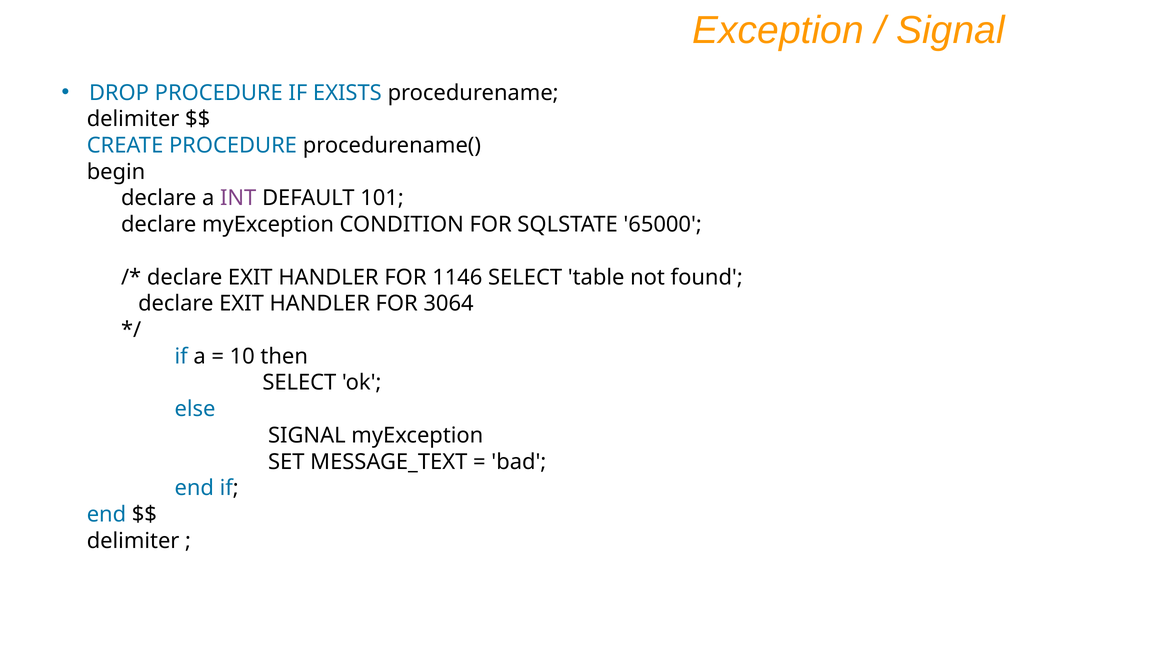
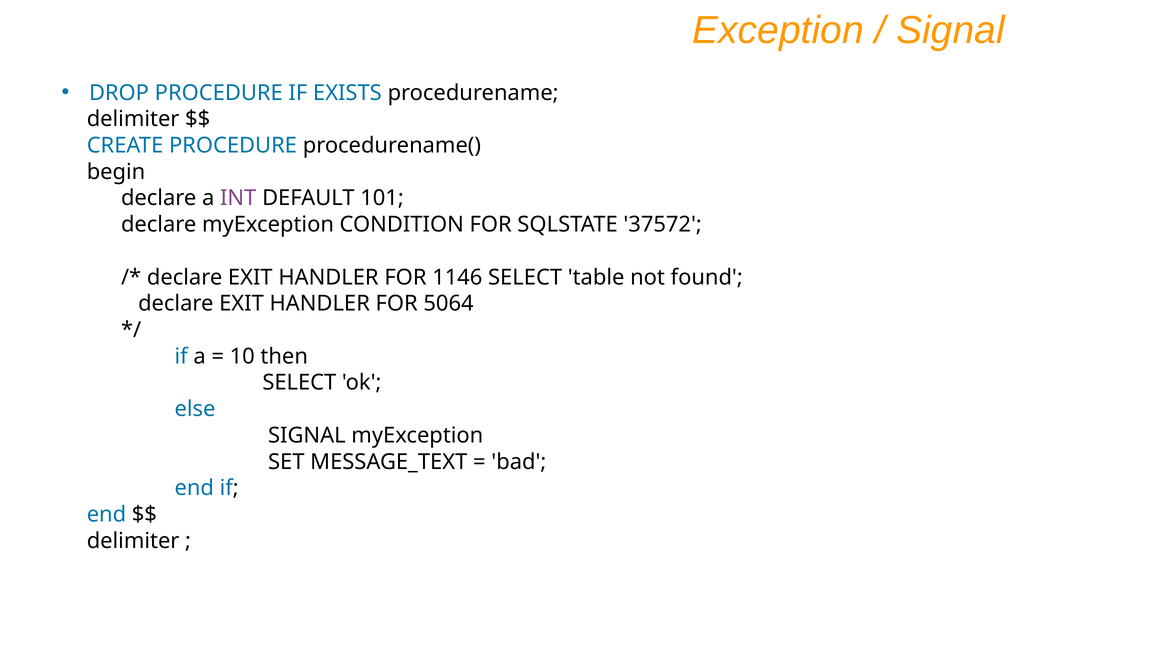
65000: 65000 -> 37572
3064: 3064 -> 5064
